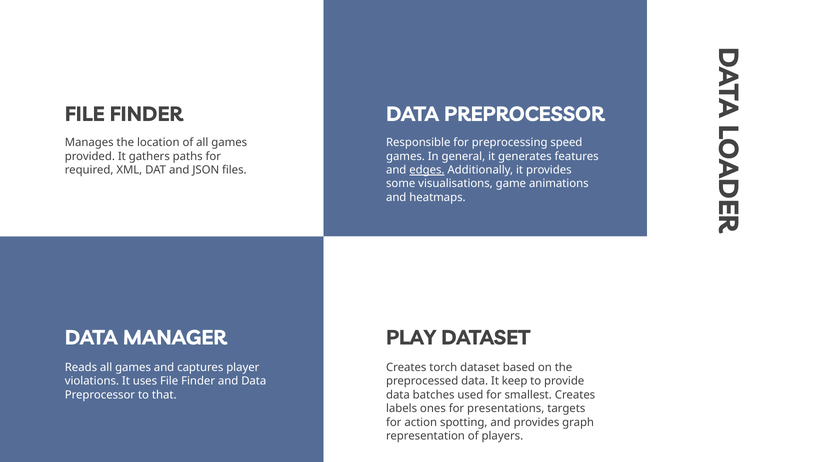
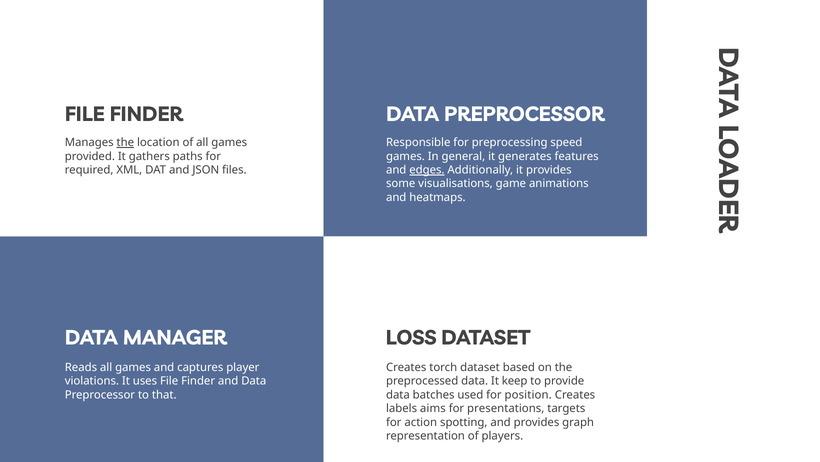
the at (125, 142) underline: none -> present
PLAY: PLAY -> LOSS
smallest: smallest -> position
ones: ones -> aims
